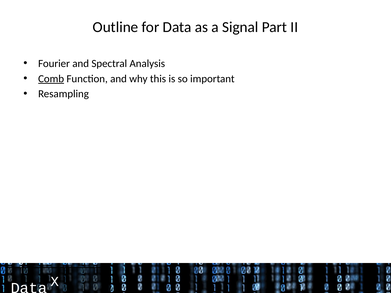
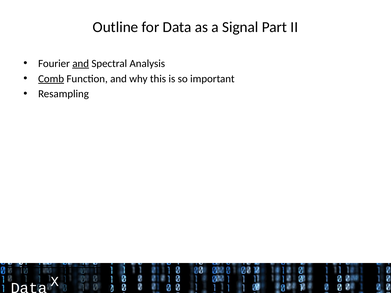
and at (81, 64) underline: none -> present
